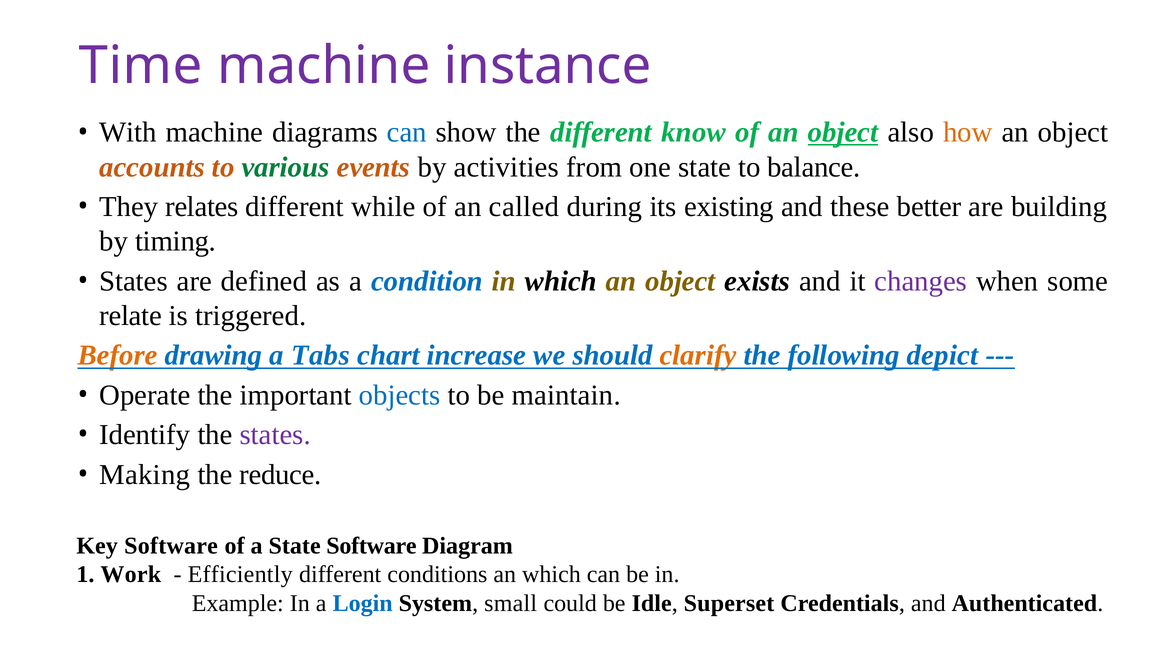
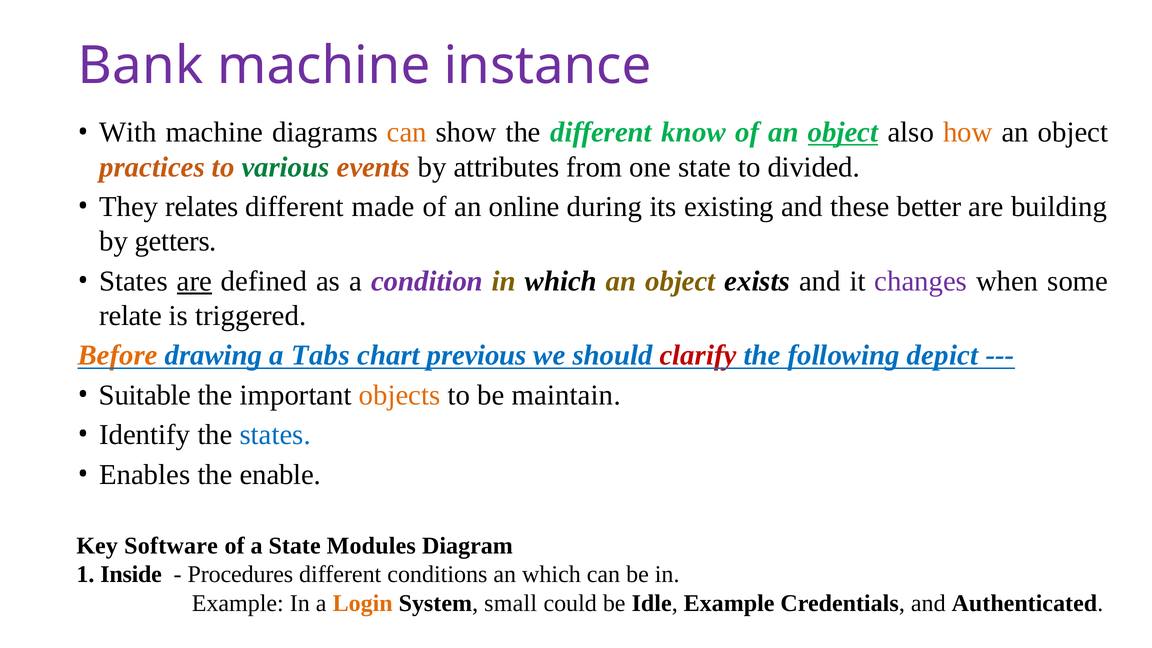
Time: Time -> Bank
can at (407, 132) colour: blue -> orange
accounts: accounts -> practices
activities: activities -> attributes
balance: balance -> divided
while: while -> made
called: called -> online
timing: timing -> getters
are at (194, 281) underline: none -> present
condition colour: blue -> purple
increase: increase -> previous
clarify colour: orange -> red
Operate: Operate -> Suitable
objects colour: blue -> orange
states at (275, 435) colour: purple -> blue
Making: Making -> Enables
reduce: reduce -> enable
State Software: Software -> Modules
Work: Work -> Inside
Efficiently: Efficiently -> Procedures
Login colour: blue -> orange
Idle Superset: Superset -> Example
